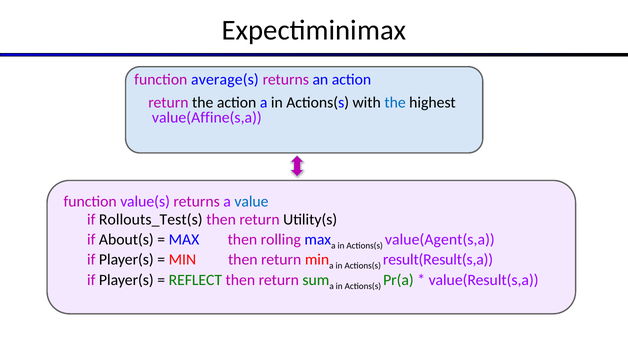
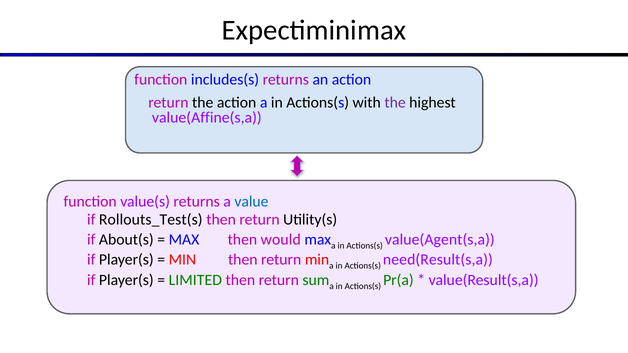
average(s: average(s -> includes(s
the at (395, 103) colour: blue -> purple
rolling: rolling -> would
result(Result(s,a: result(Result(s,a -> need(Result(s,a
REFLECT: REFLECT -> LIMITED
